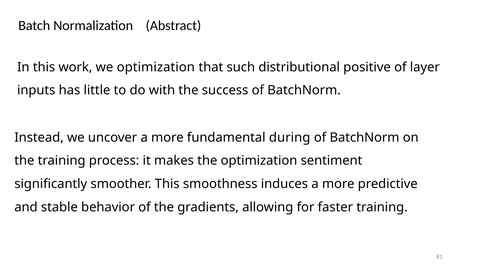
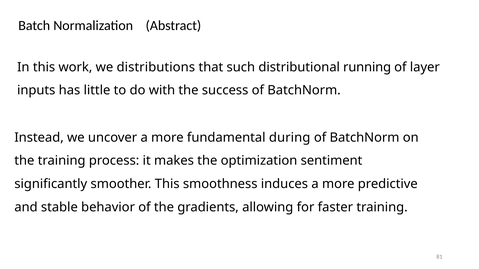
we optimization: optimization -> distributions
positive: positive -> running
